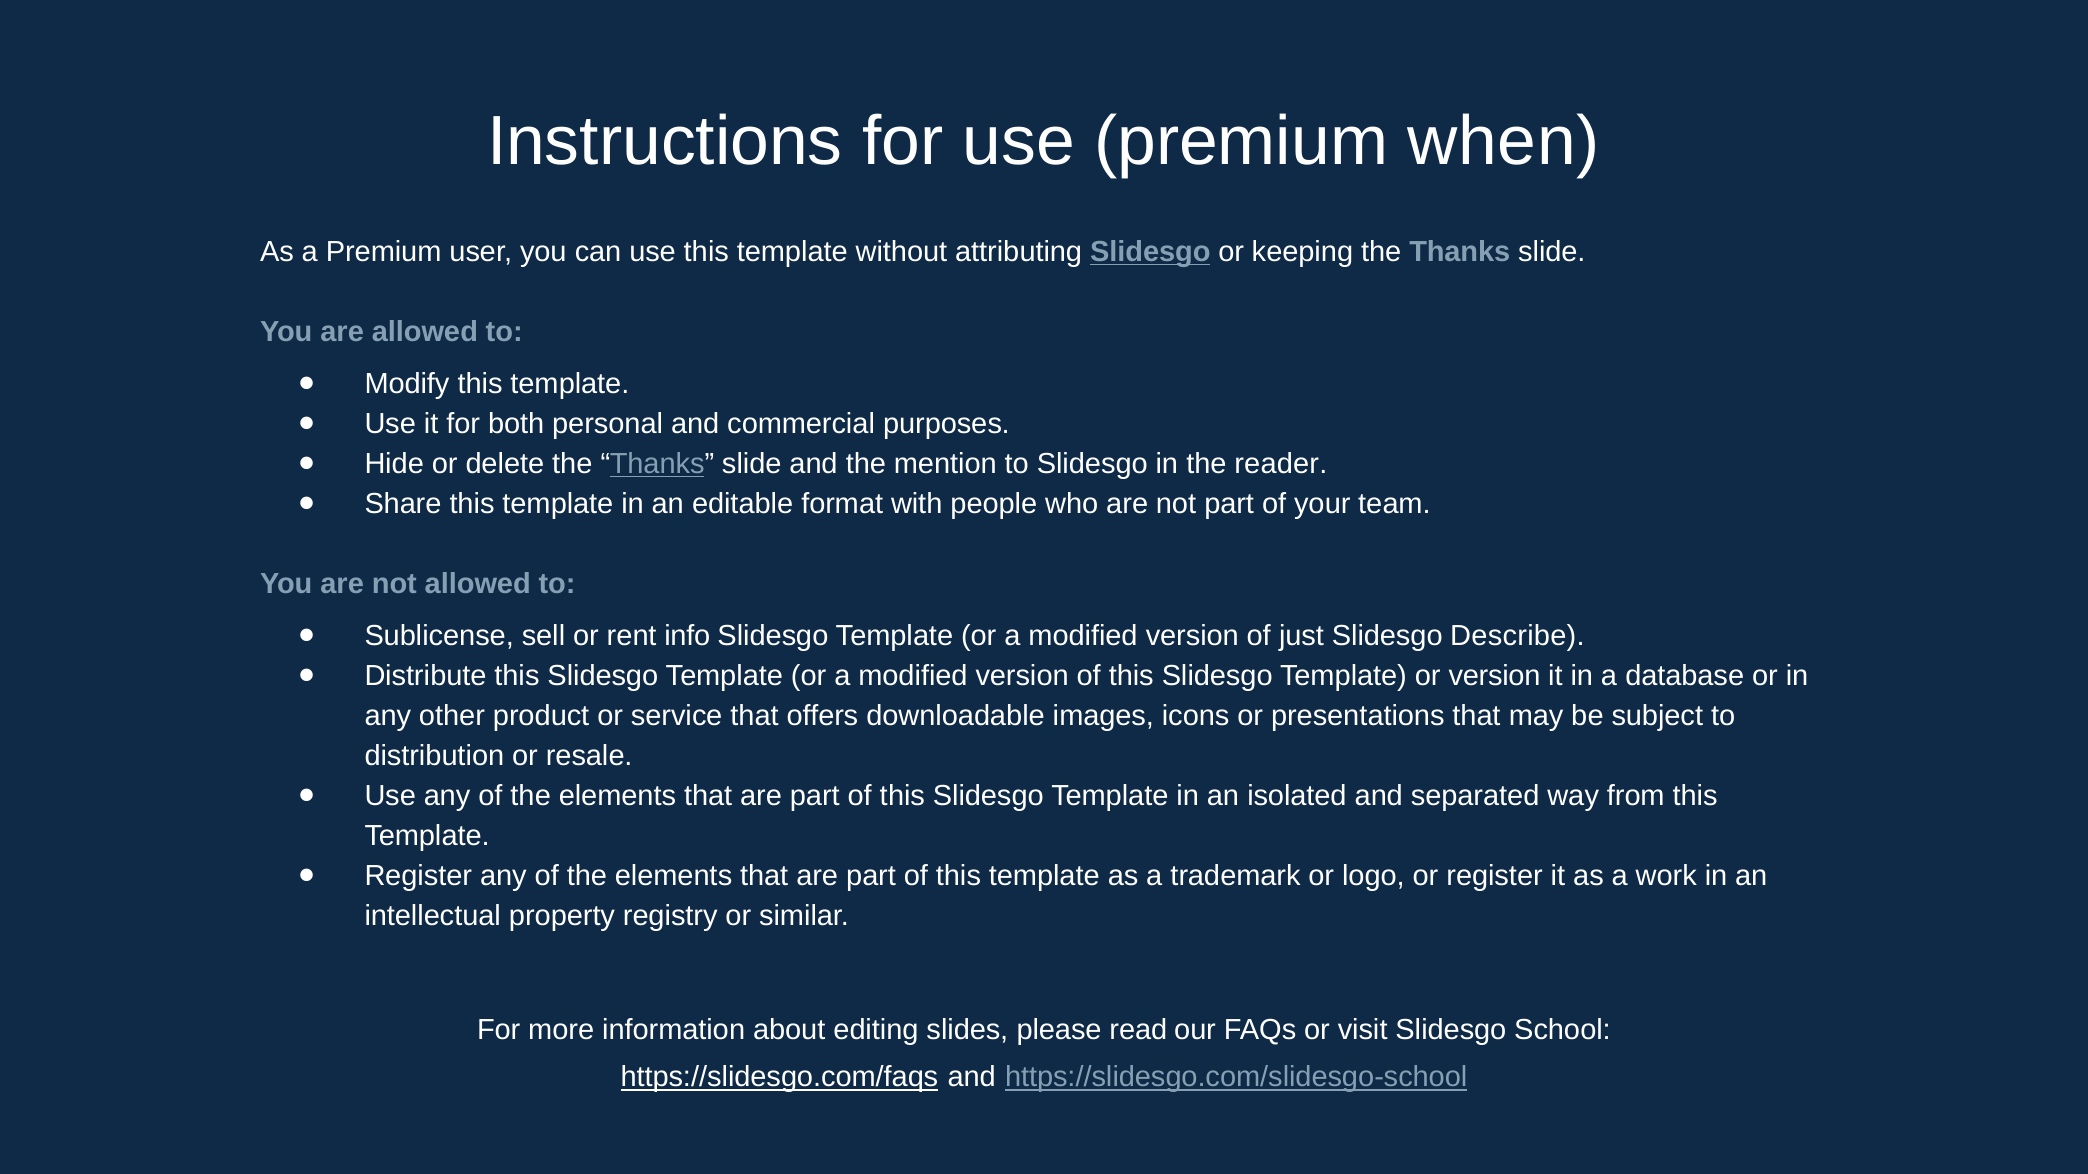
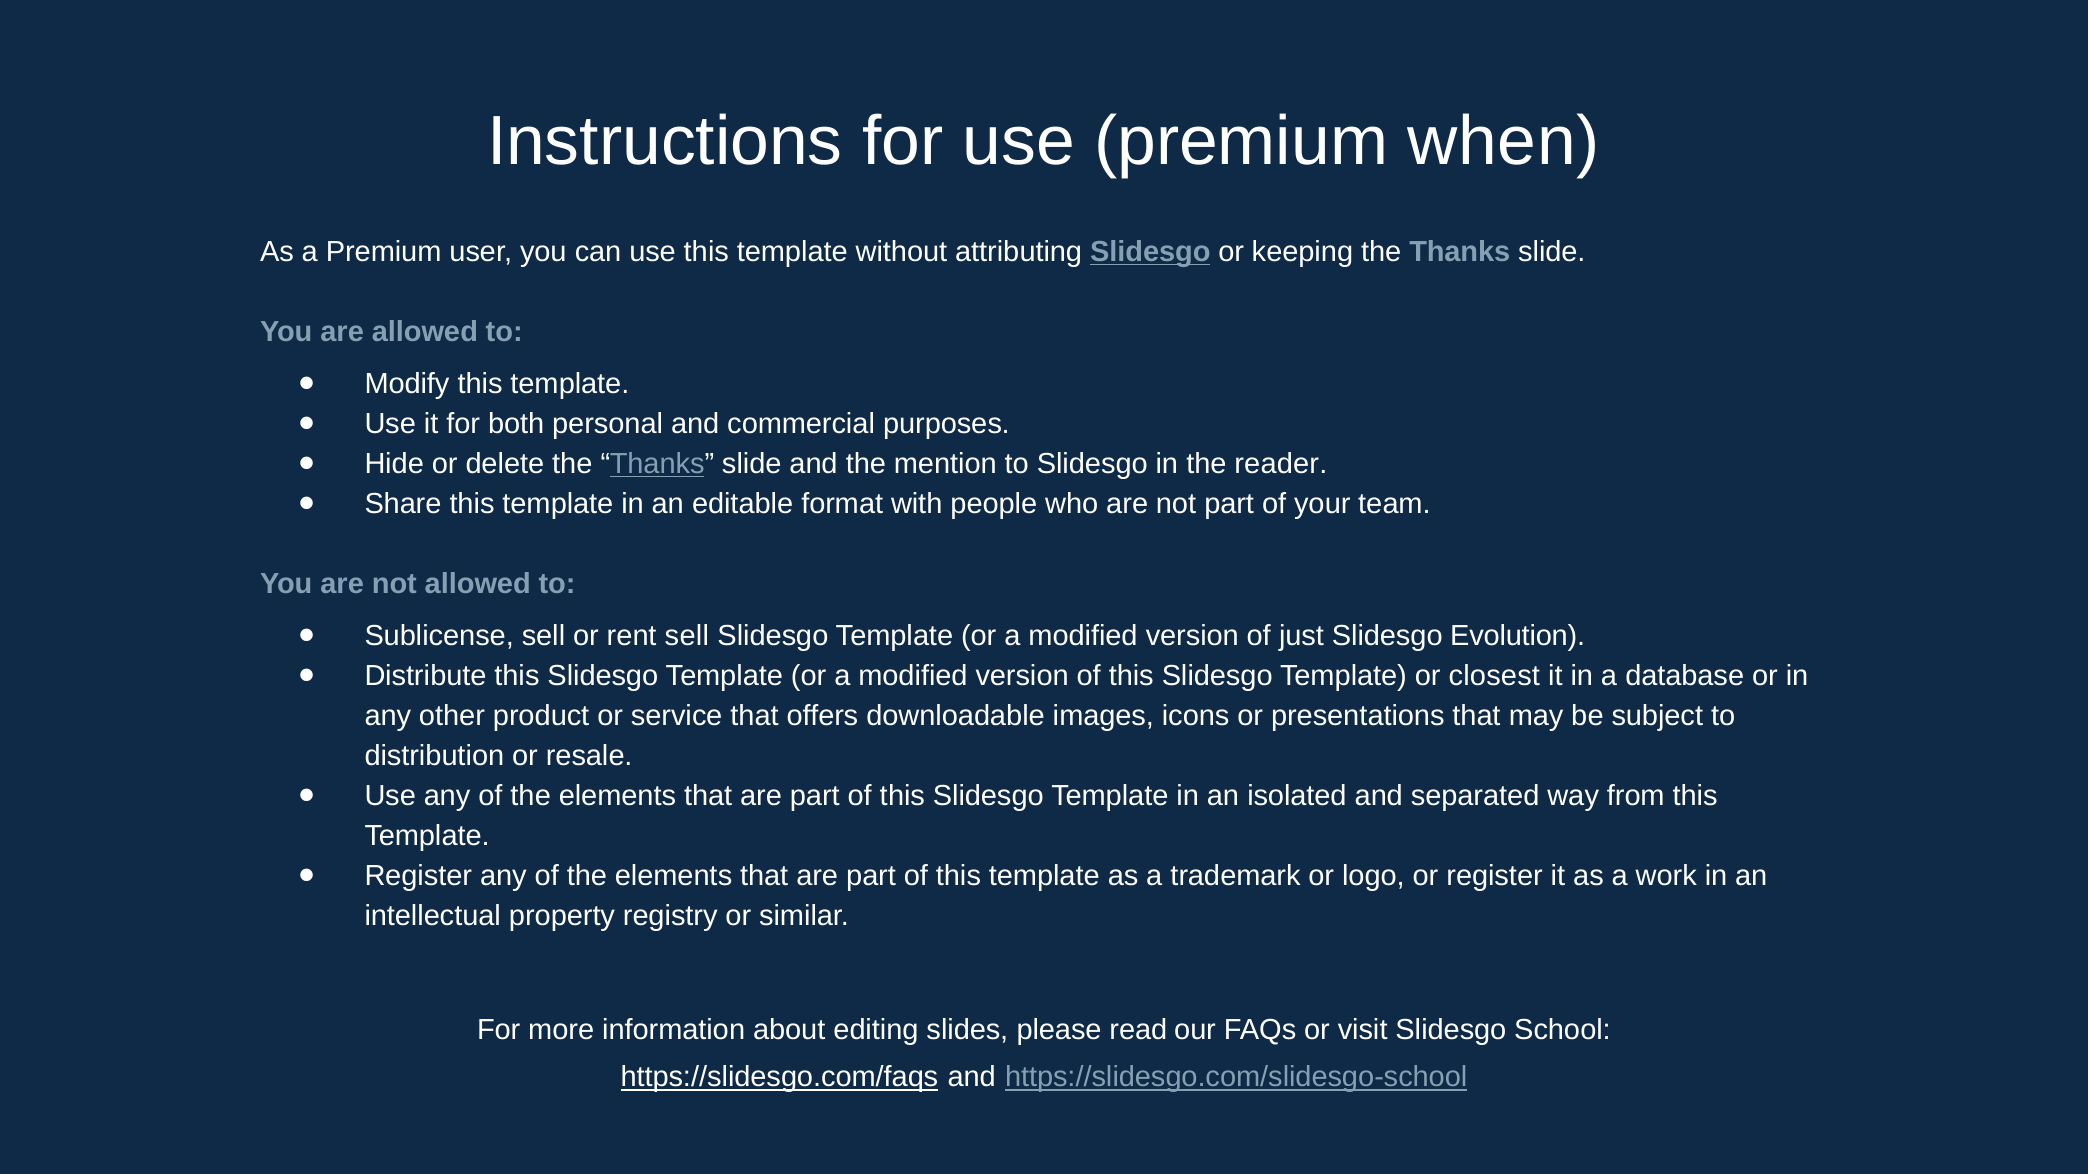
rent info: info -> sell
Describe: Describe -> Evolution
or version: version -> closest
